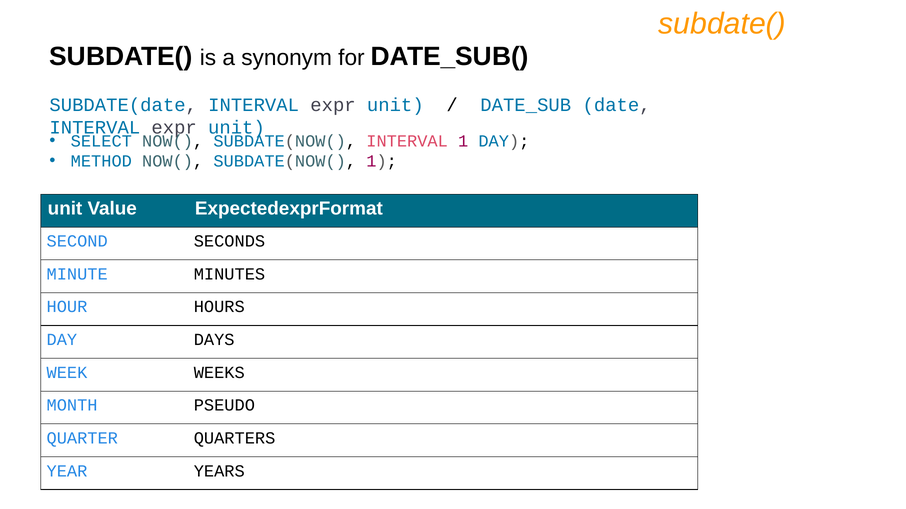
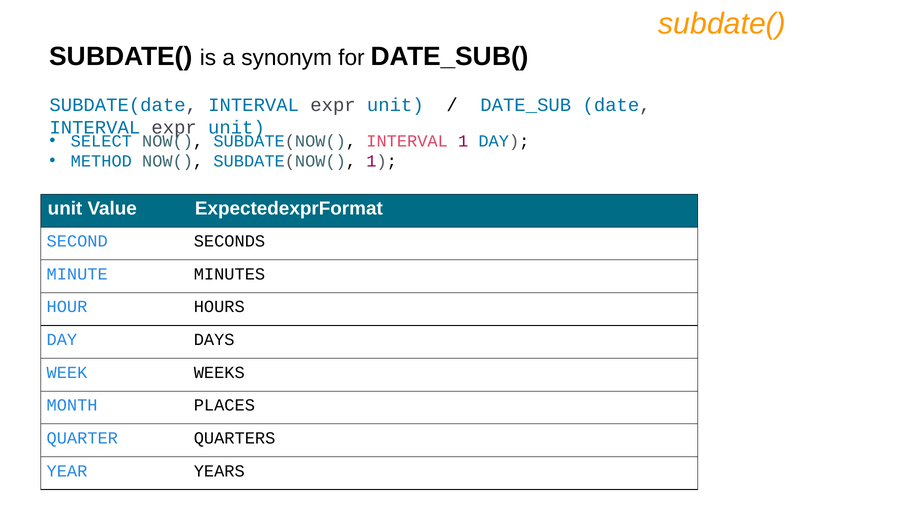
PSEUDO: PSEUDO -> PLACES
